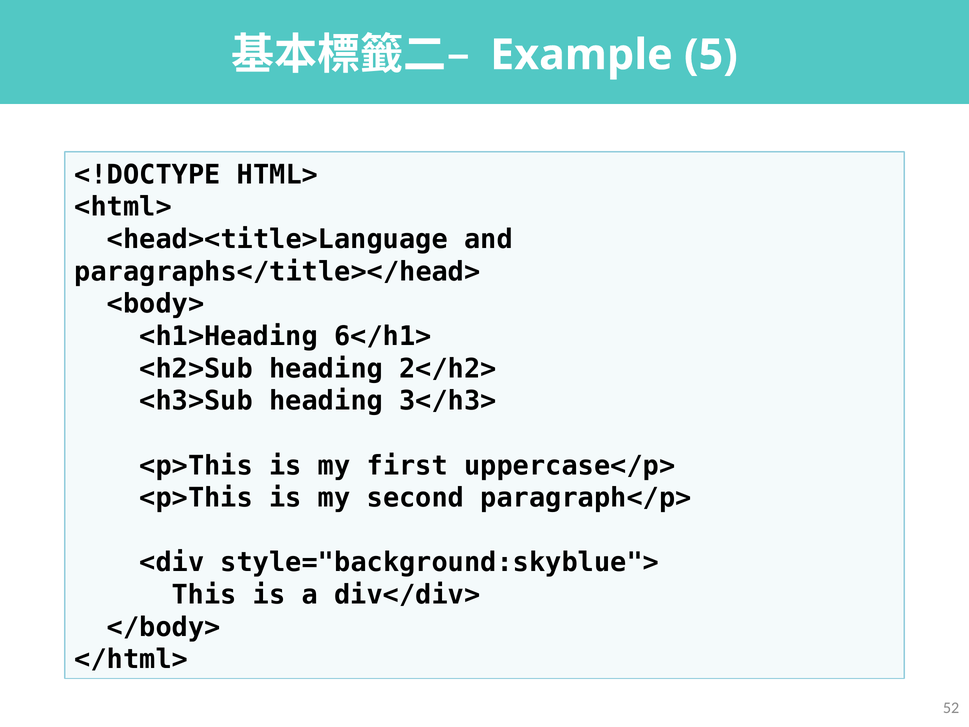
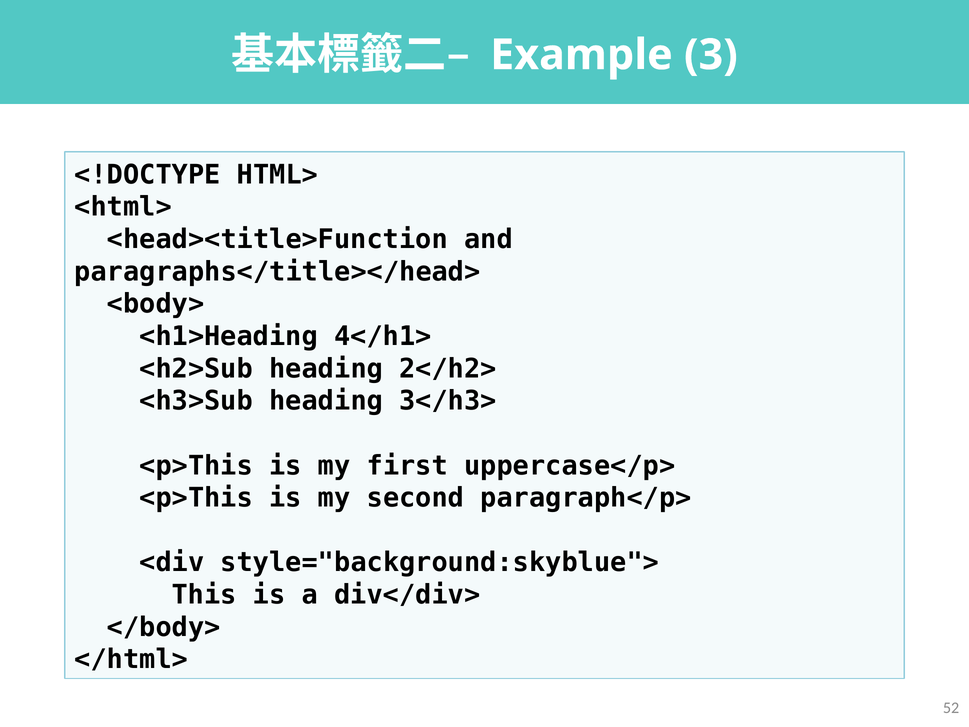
5: 5 -> 3
<head><title>Language: <head><title>Language -> <head><title>Function
6</h1>: 6</h1> -> 4</h1>
